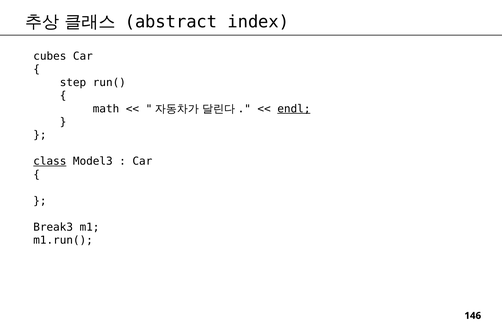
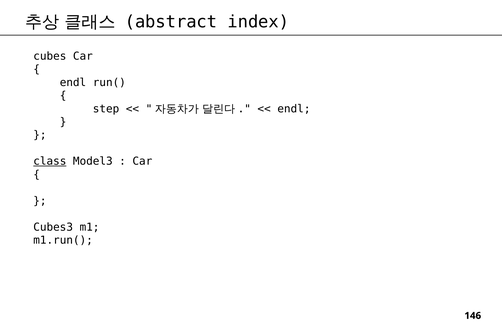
step at (73, 83): step -> endl
math: math -> step
endl at (294, 109) underline: present -> none
Break3: Break3 -> Cubes3
